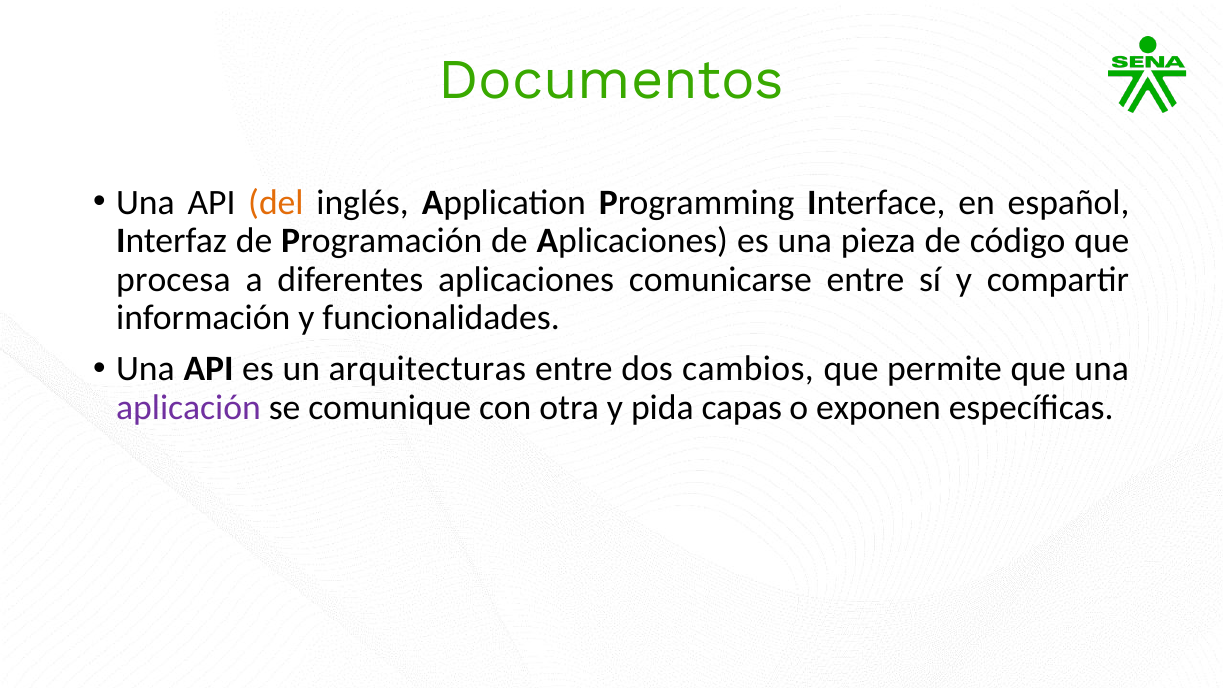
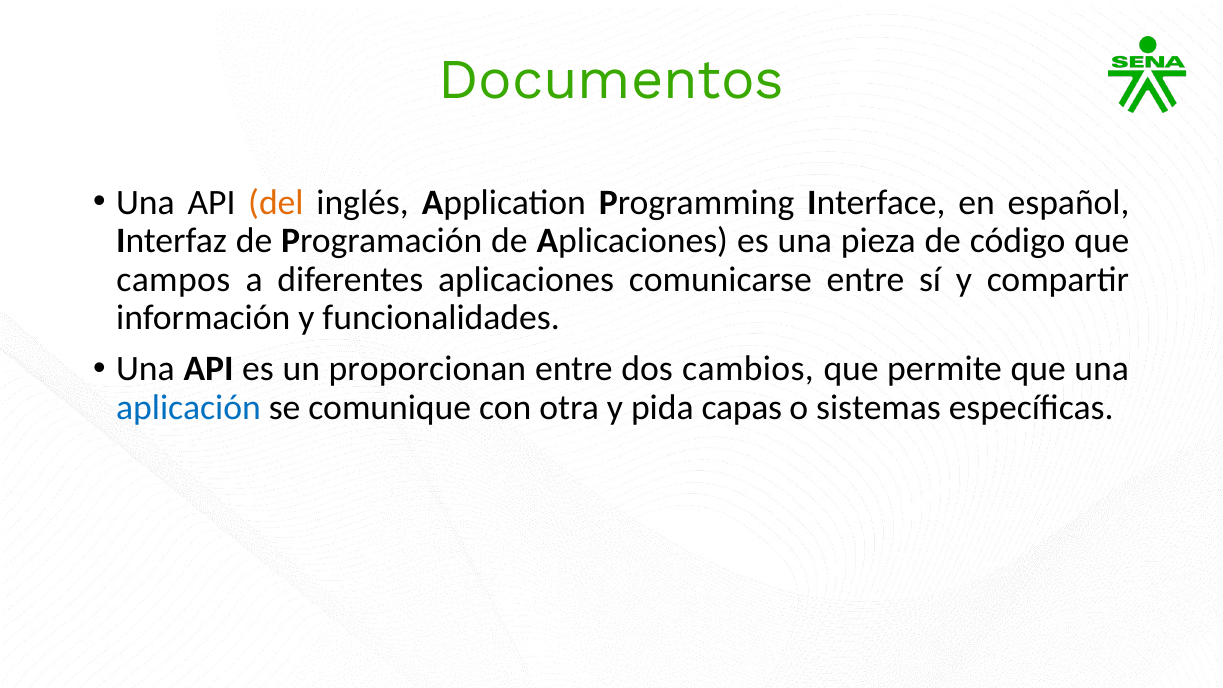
procesa: procesa -> campos
arquitecturas: arquitecturas -> proporcionan
aplicación colour: purple -> blue
exponen: exponen -> sistemas
